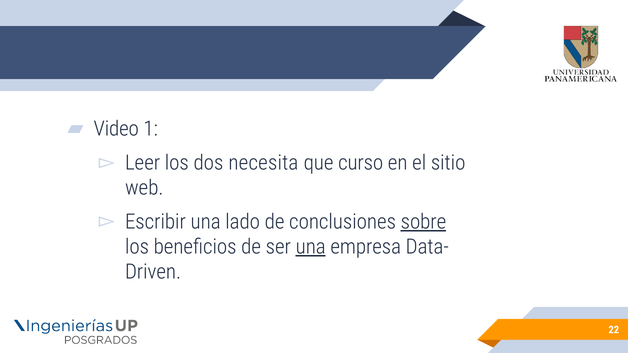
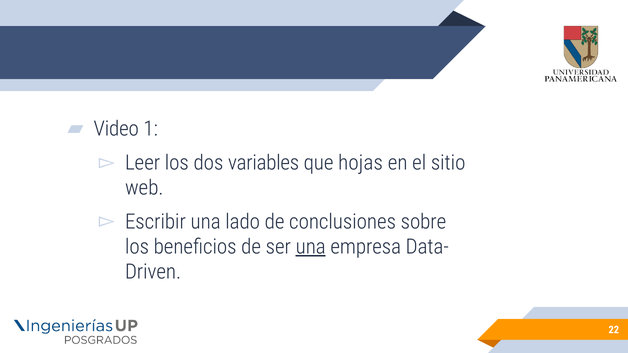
necesita: necesita -> variables
curso: curso -> hojas
sobre underline: present -> none
